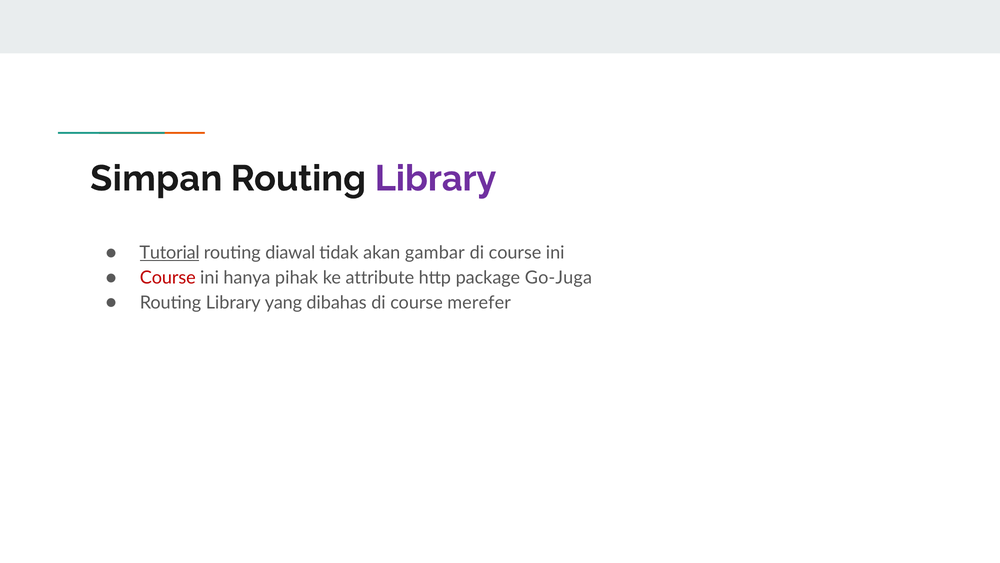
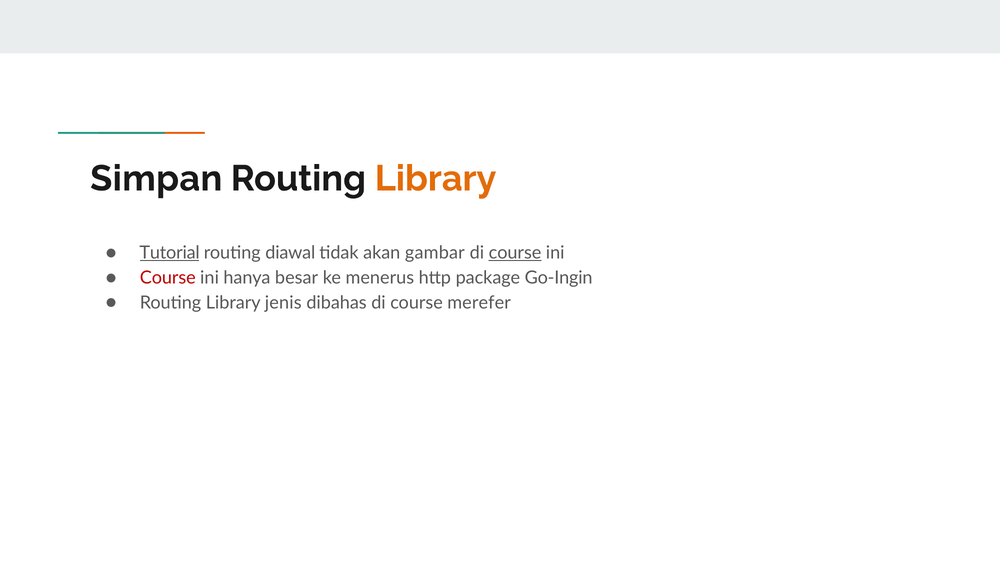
Library at (436, 178) colour: purple -> orange
course at (515, 253) underline: none -> present
pihak: pihak -> besar
attribute: attribute -> menerus
Go-Juga: Go-Juga -> Go-Ingin
yang: yang -> jenis
